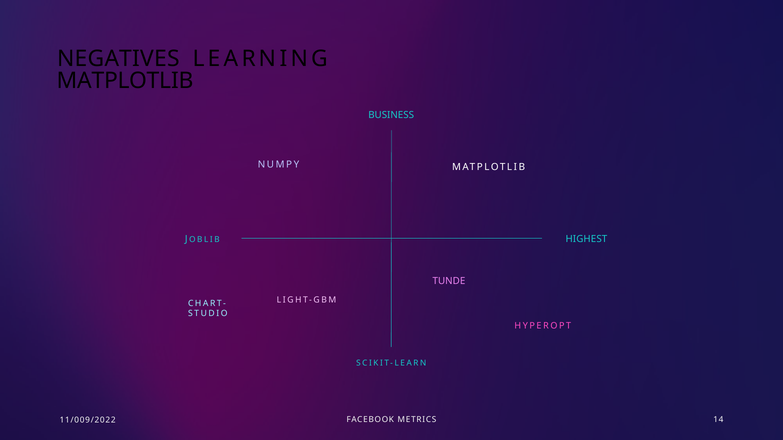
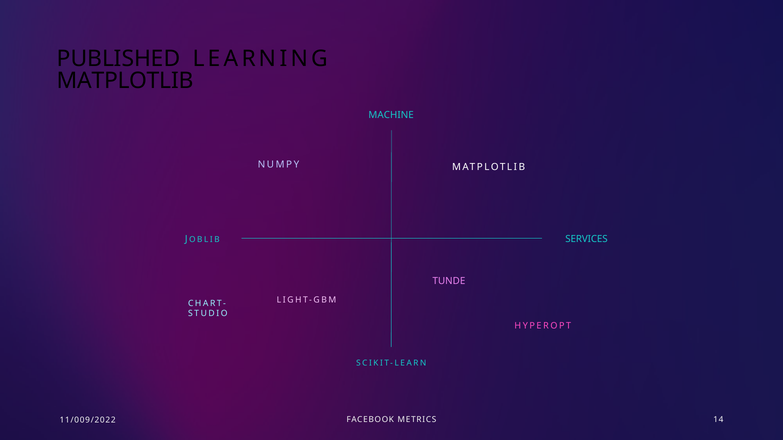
NEGATIVES: NEGATIVES -> PUBLISHED
BUSINESS: BUSINESS -> MACHINE
HIGHEST: HIGHEST -> SERVICES
